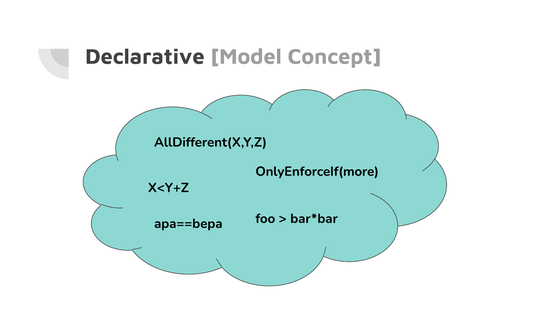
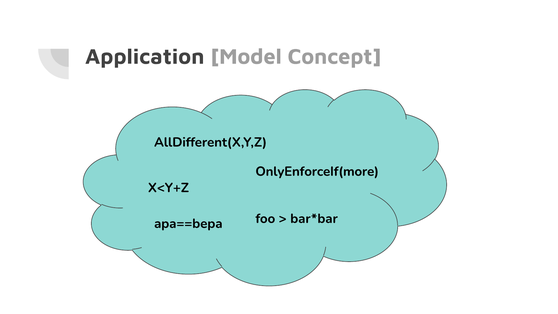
Declarative: Declarative -> Application
